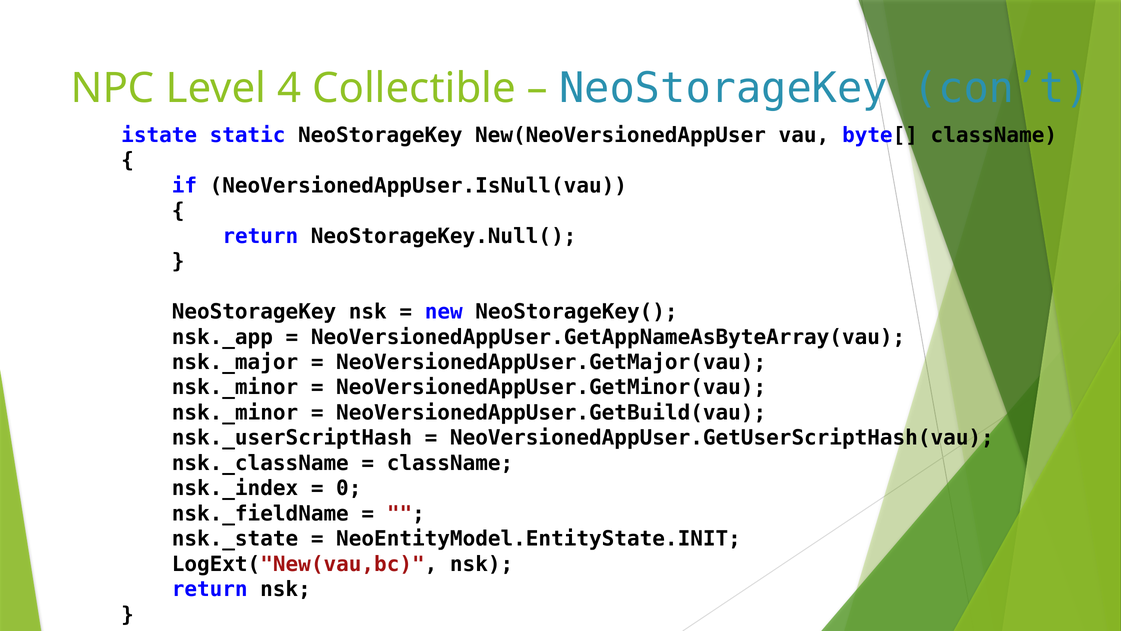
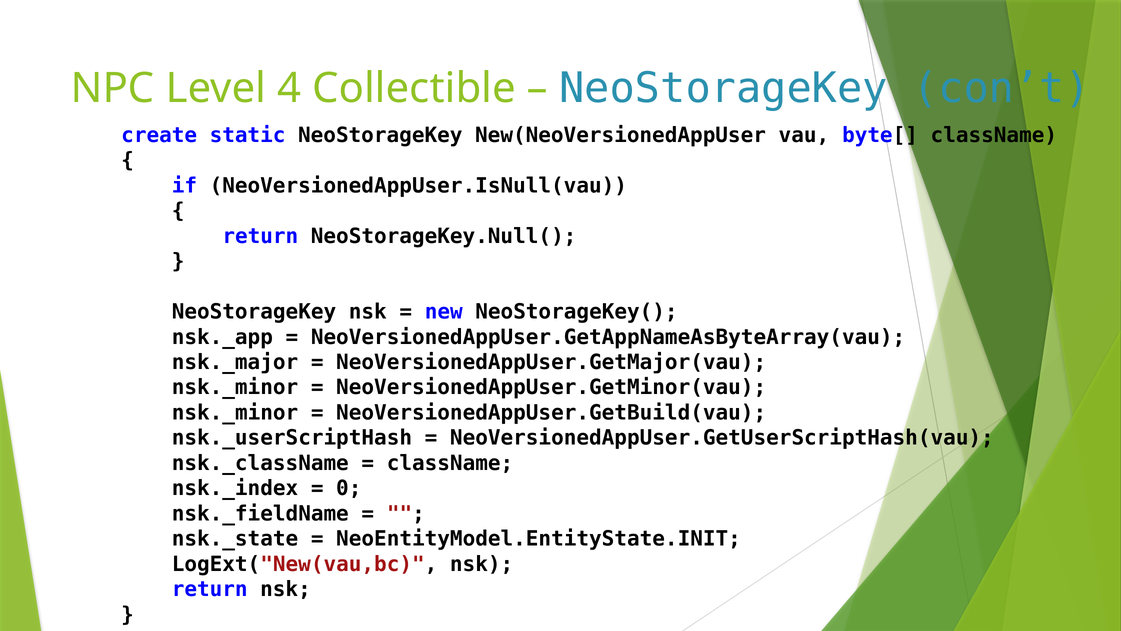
istate: istate -> create
